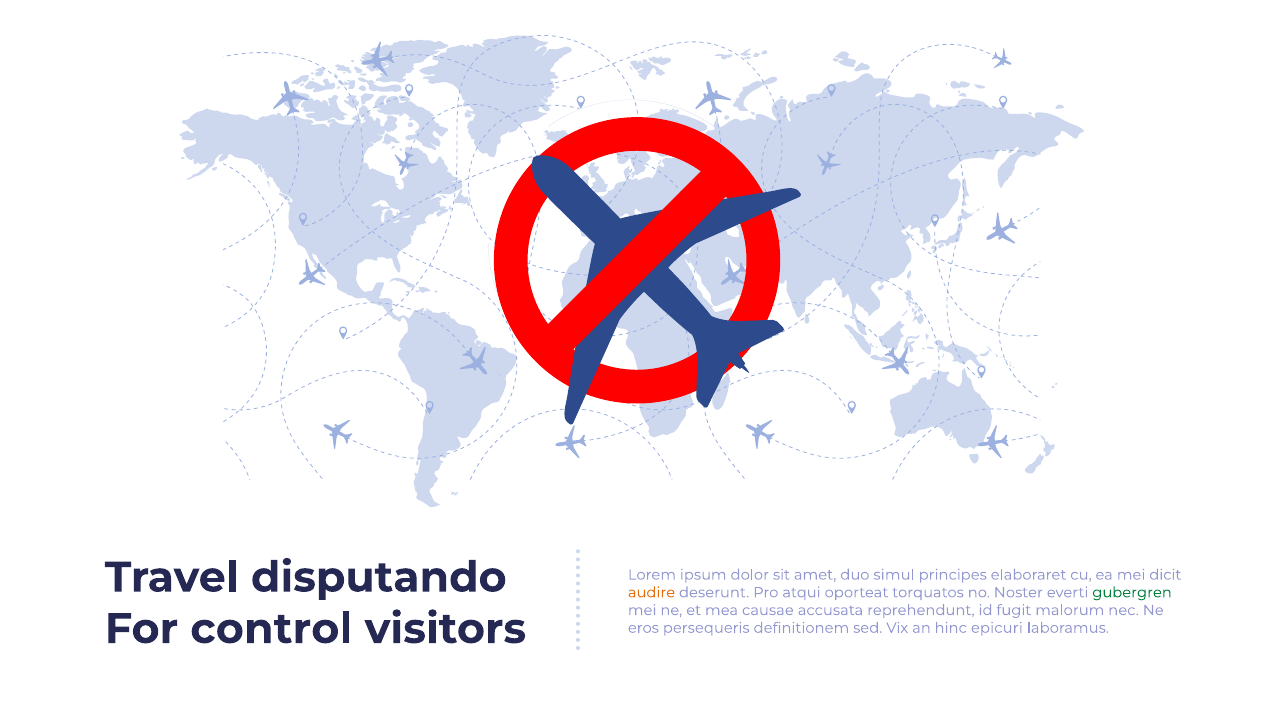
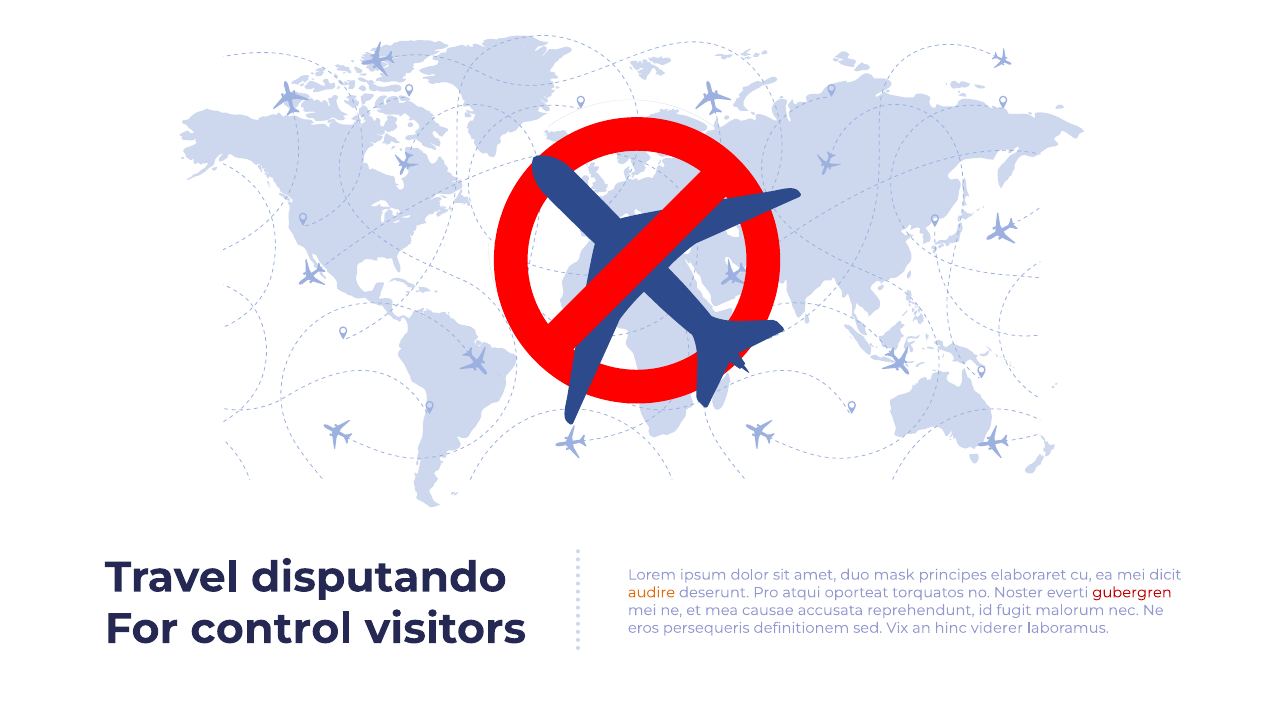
simul: simul -> mask
gubergren colour: green -> red
epicuri: epicuri -> viderer
